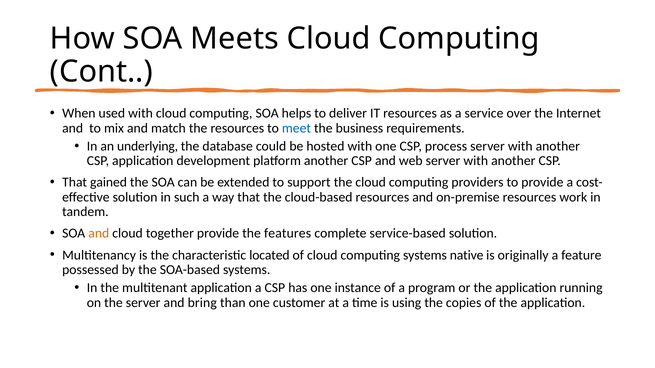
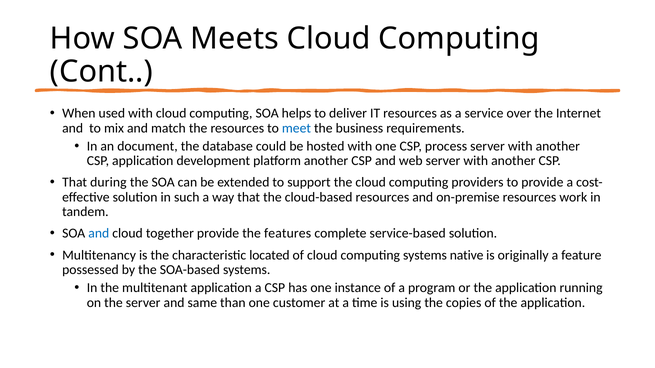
underlying: underlying -> document
gained: gained -> during
and at (99, 234) colour: orange -> blue
bring: bring -> same
